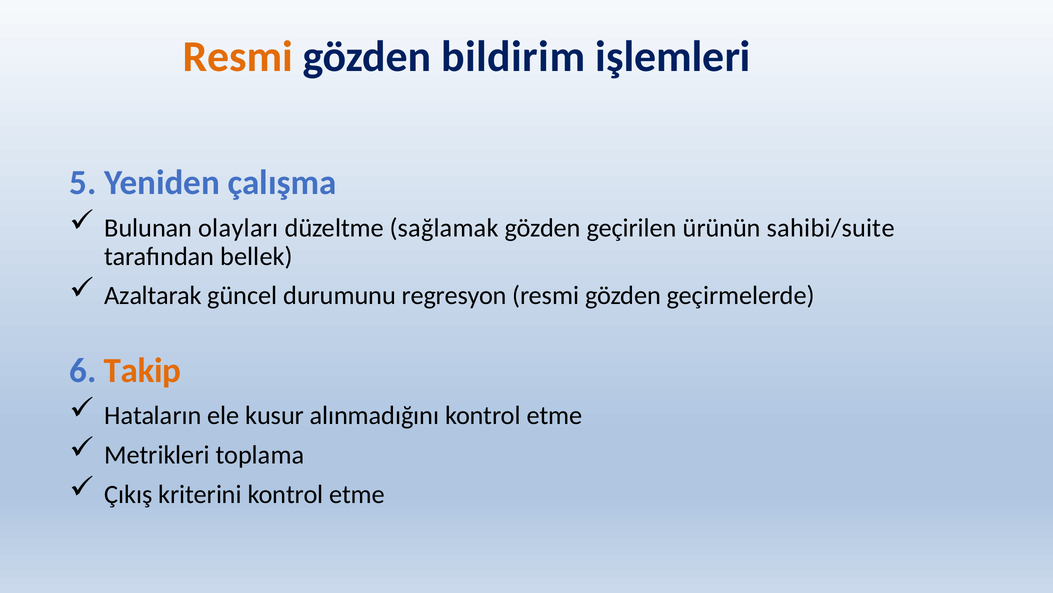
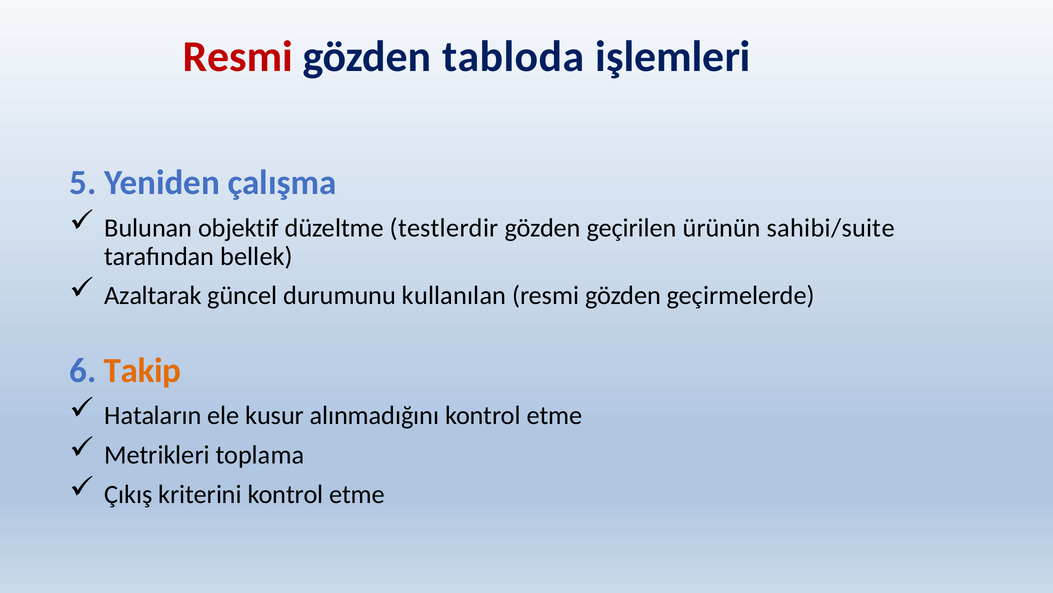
Resmi at (238, 57) colour: orange -> red
bildirim: bildirim -> tabloda
olayları: olayları -> objektif
sağlamak: sağlamak -> testlerdir
regresyon: regresyon -> kullanılan
